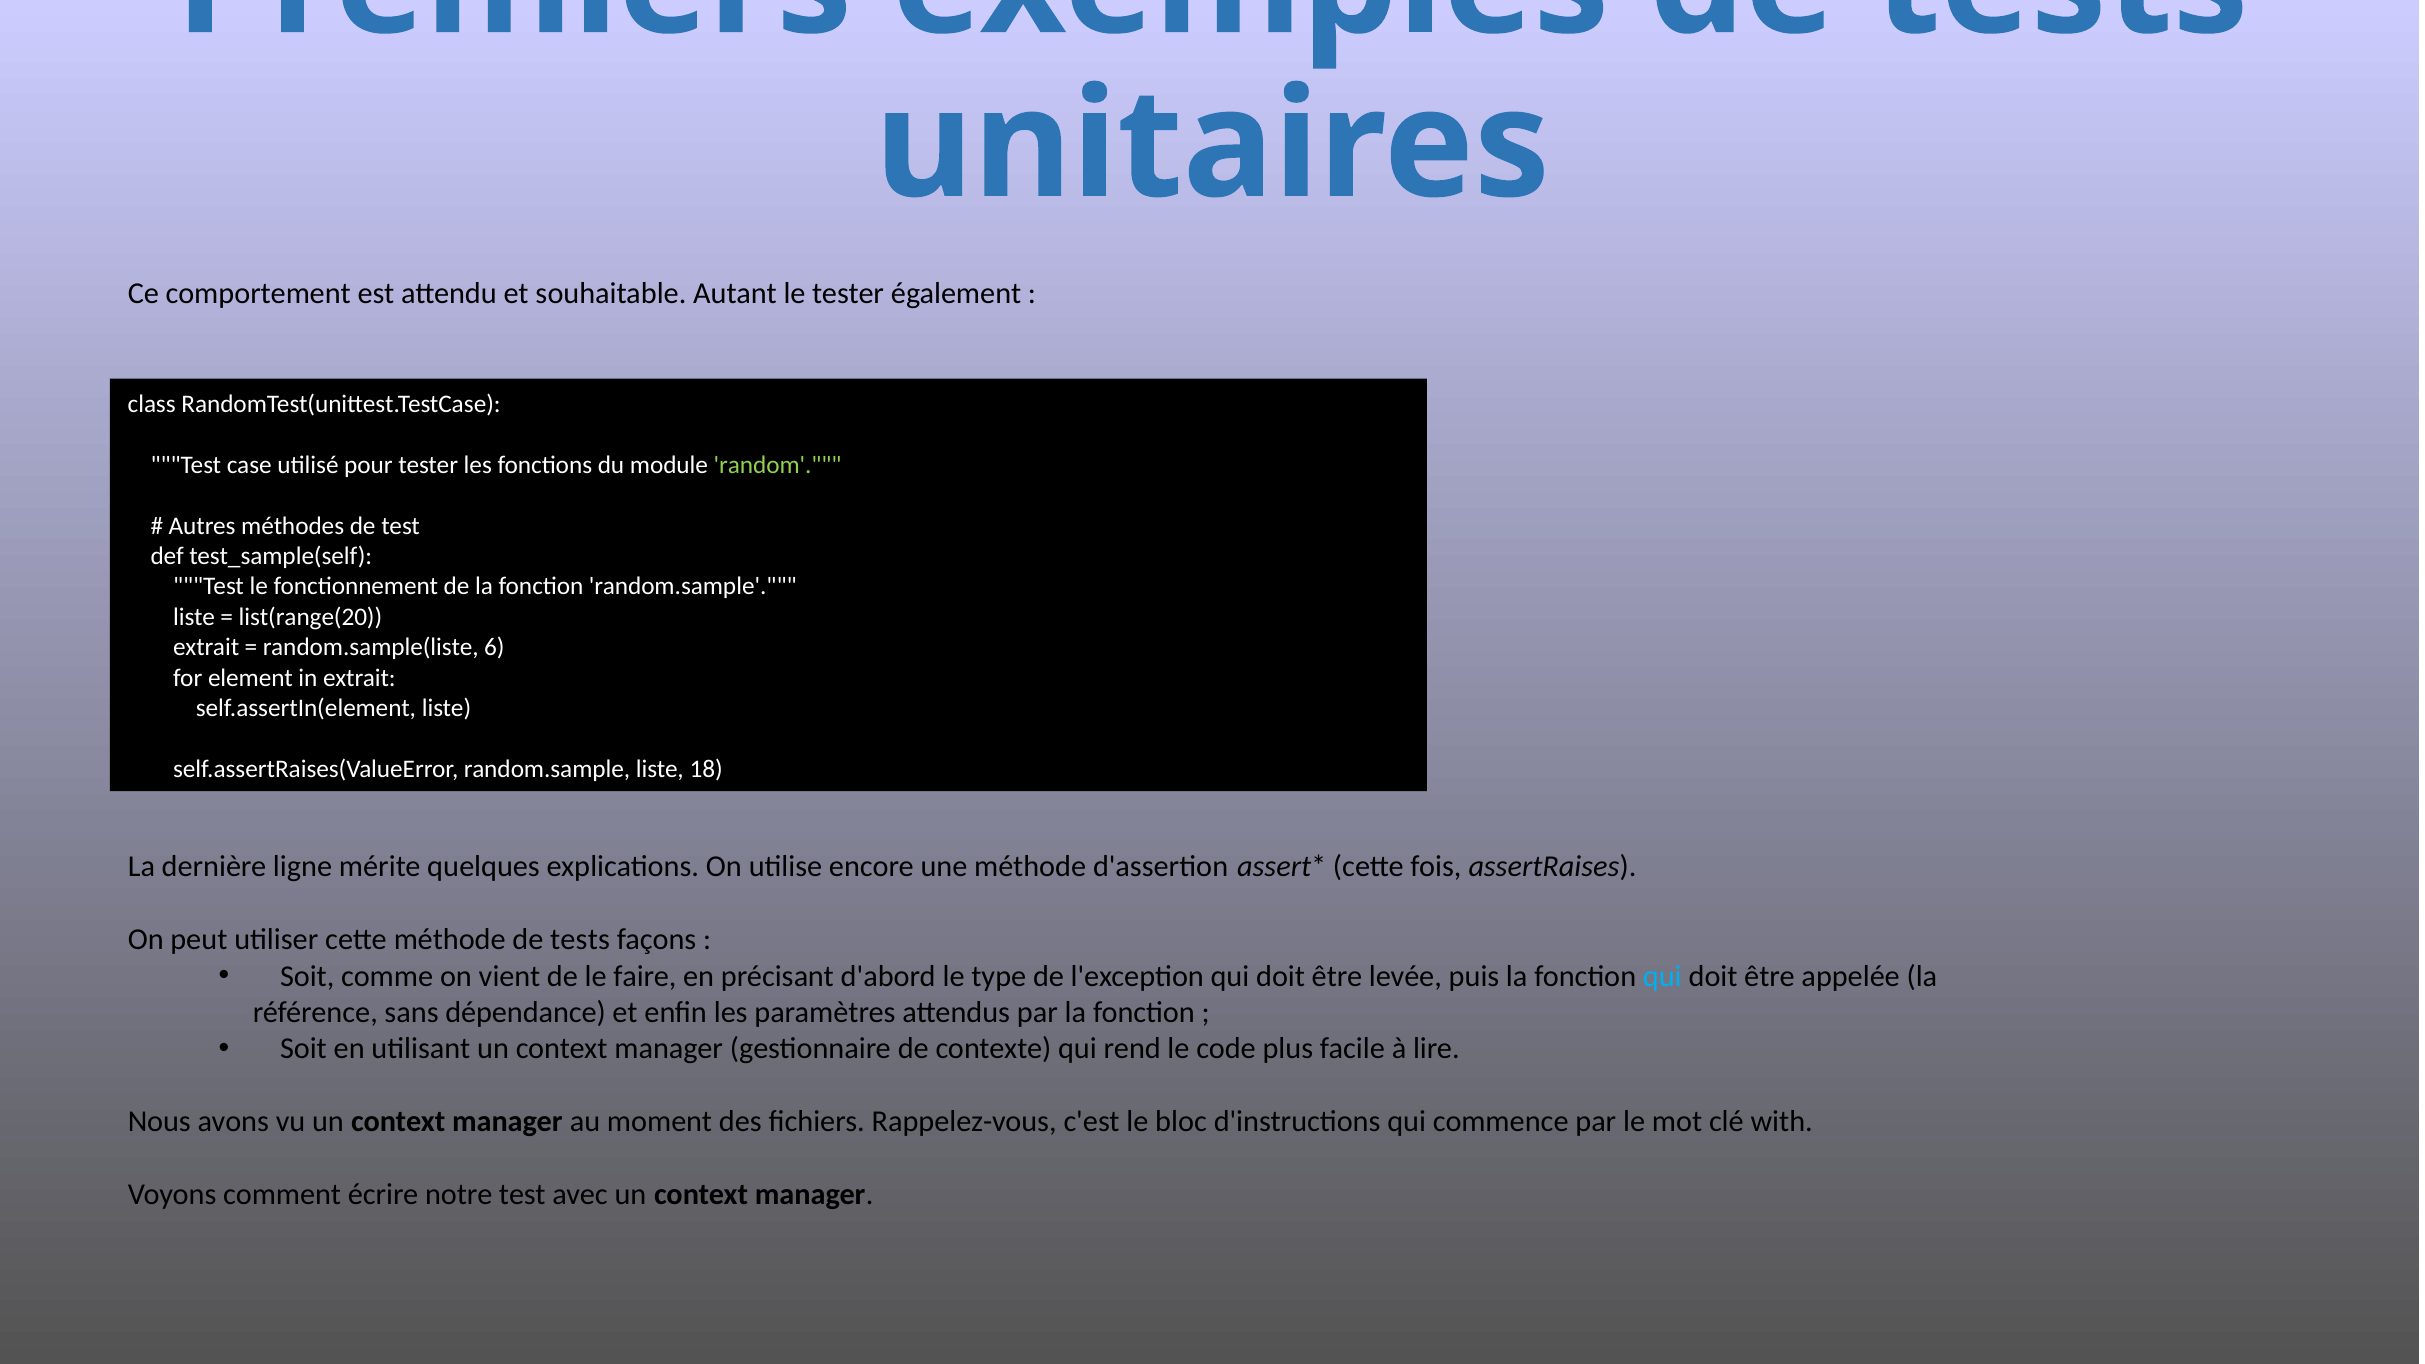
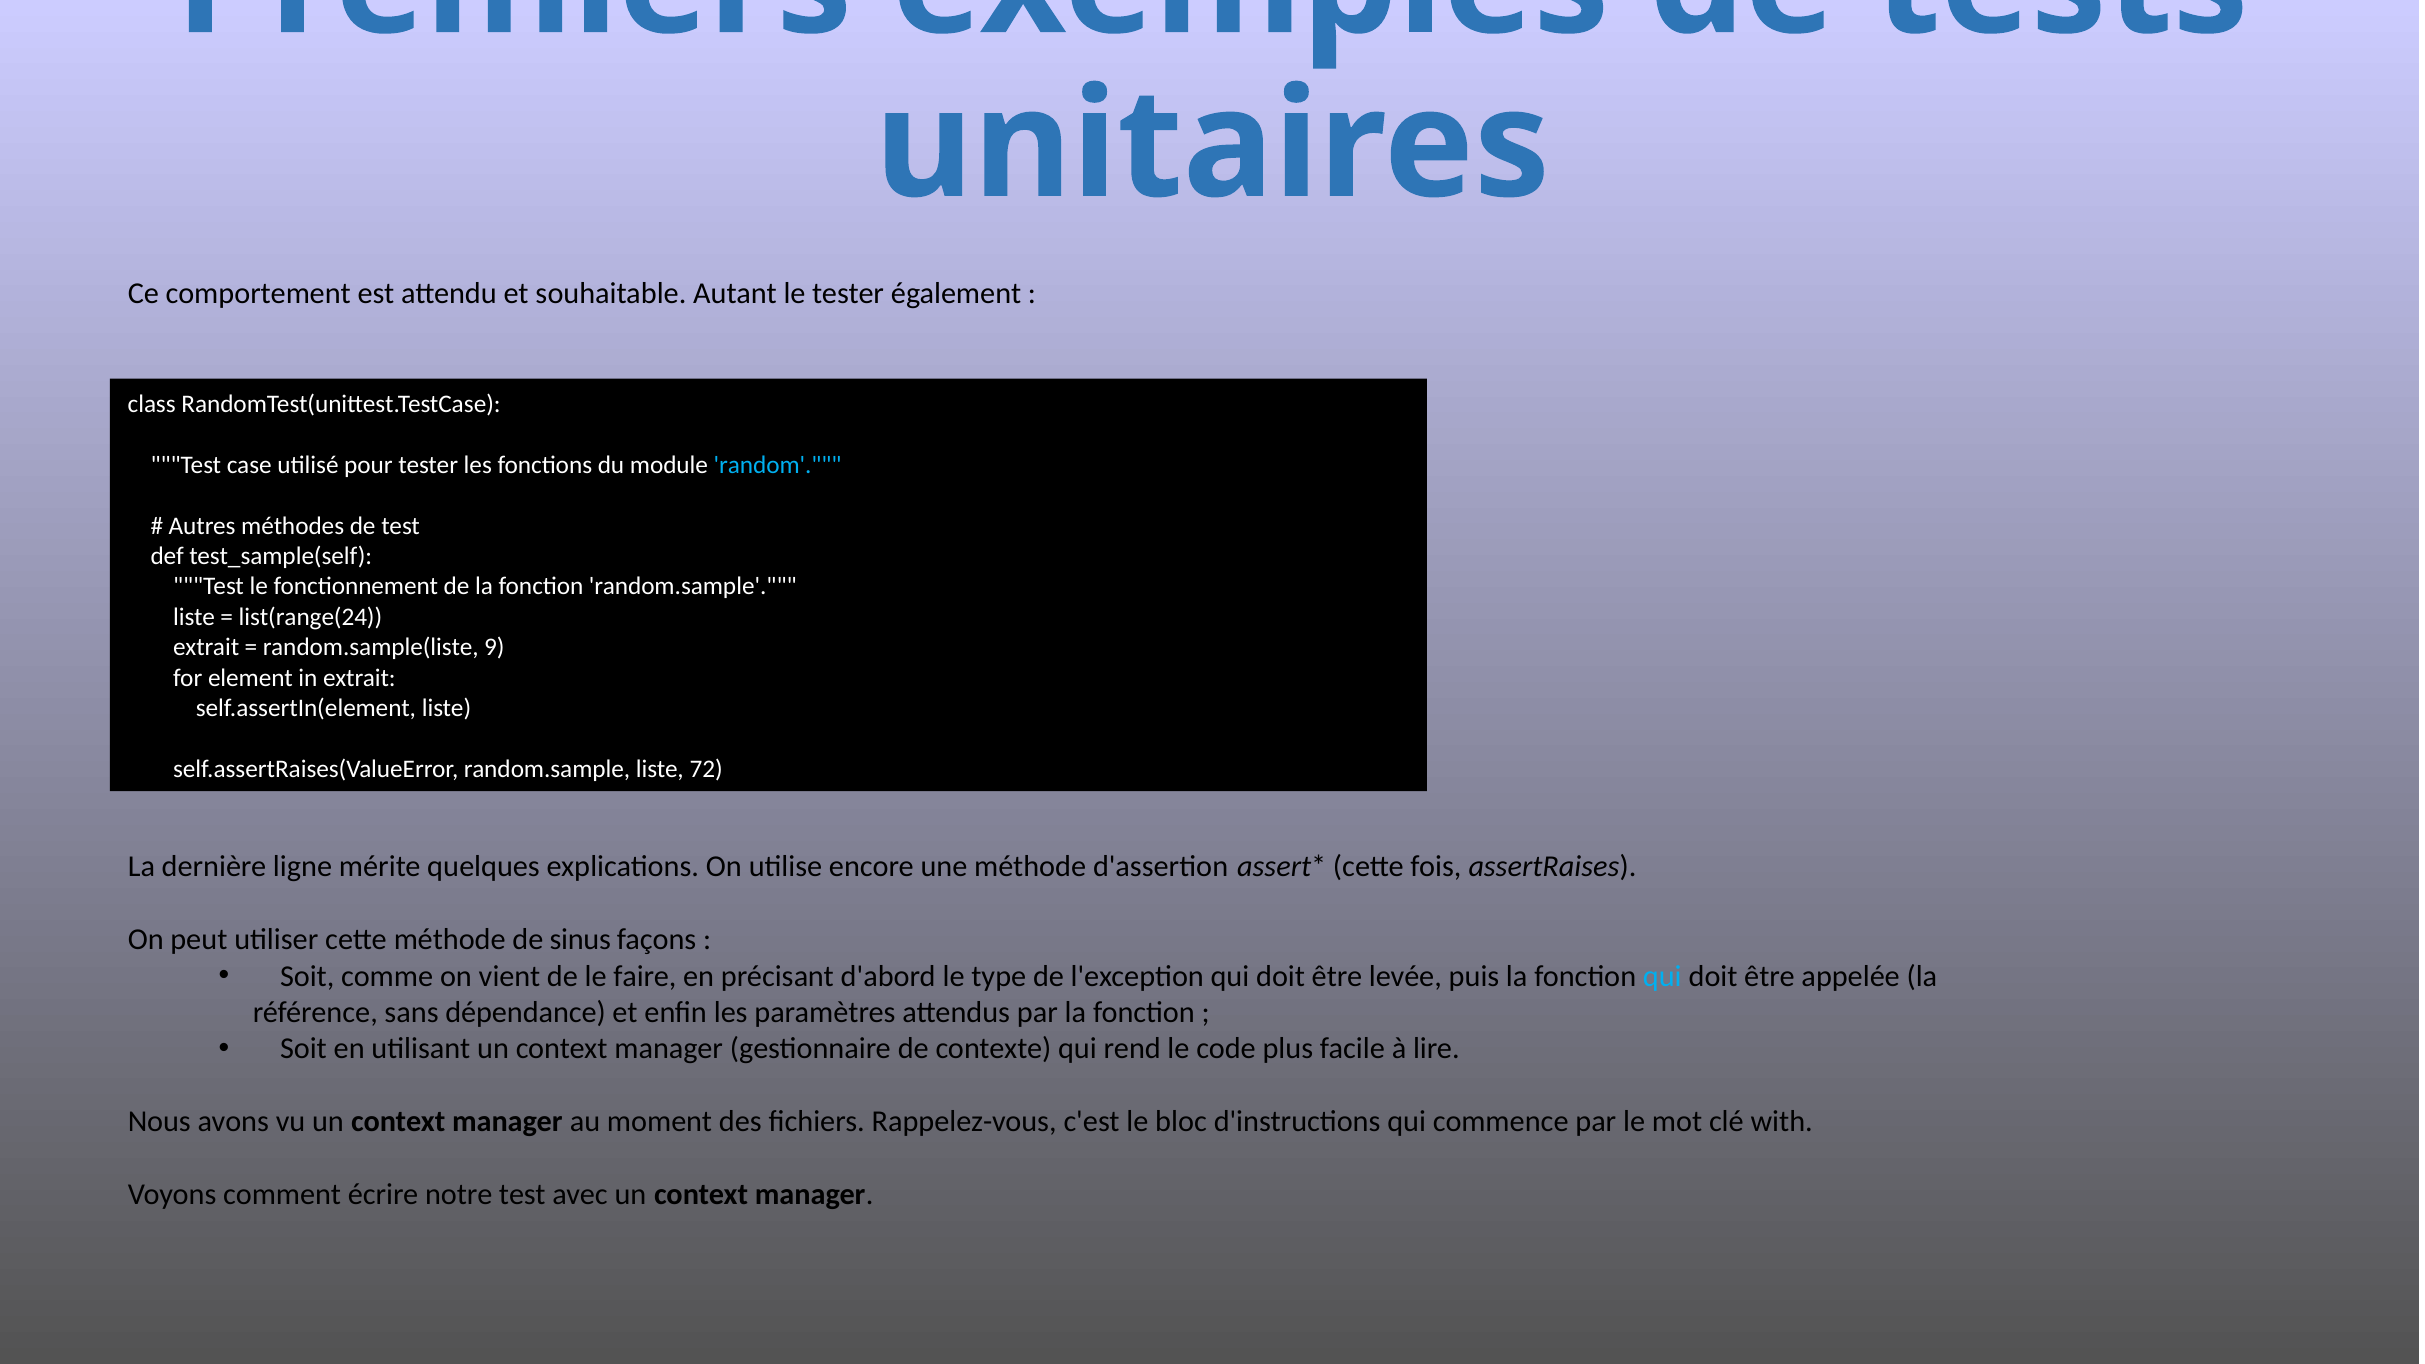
random colour: light green -> light blue
list(range(20: list(range(20 -> list(range(24
6: 6 -> 9
18: 18 -> 72
méthode de tests: tests -> sinus
